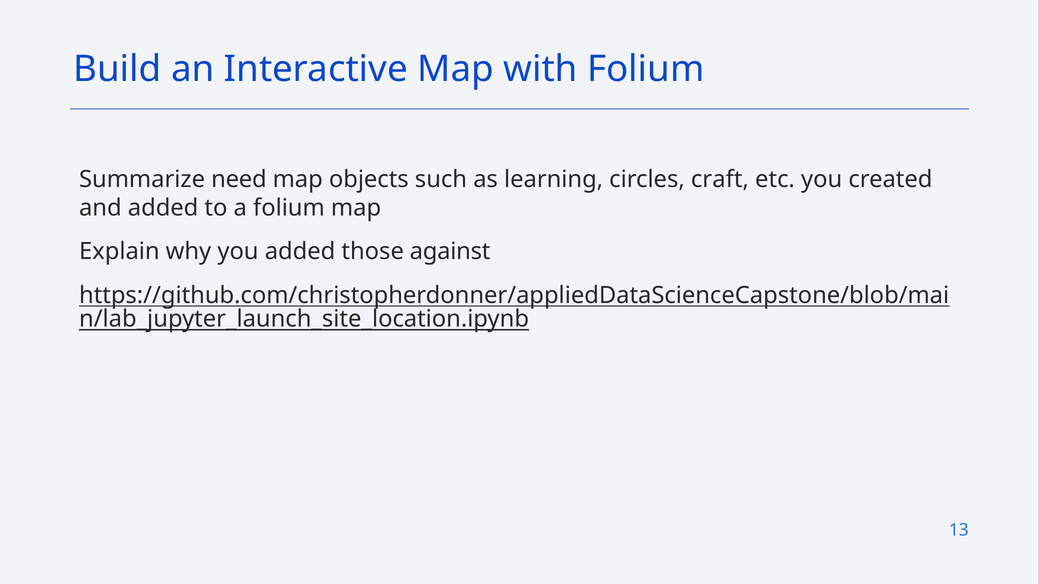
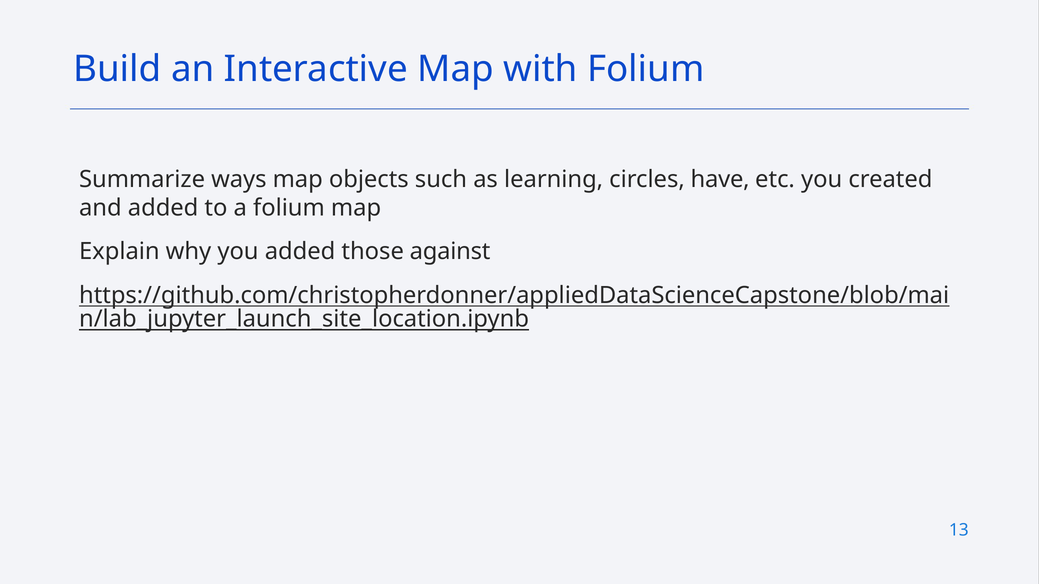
need: need -> ways
craft: craft -> have
